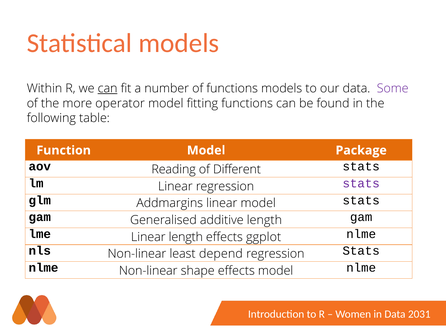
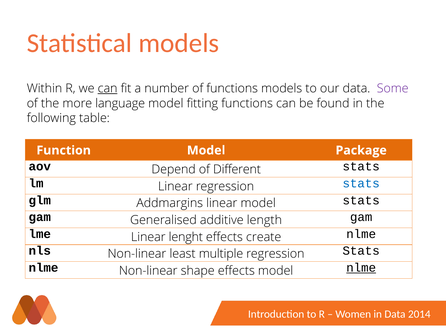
operator: operator -> language
Reading: Reading -> Depend
stats at (361, 184) colour: purple -> blue
Linear length: length -> lenght
ggplot: ggplot -> create
depend: depend -> multiple
nlme at (361, 268) underline: none -> present
2031: 2031 -> 2014
